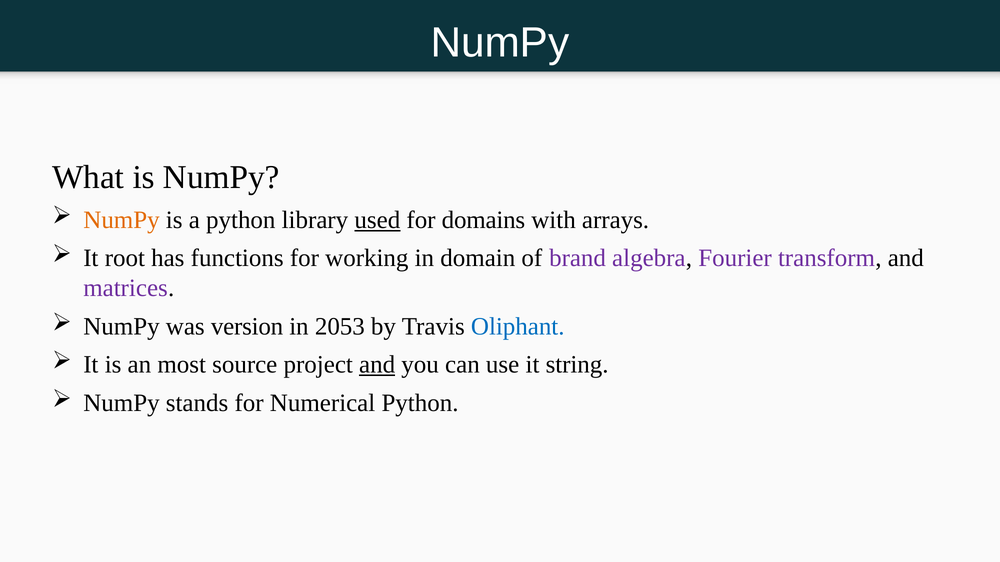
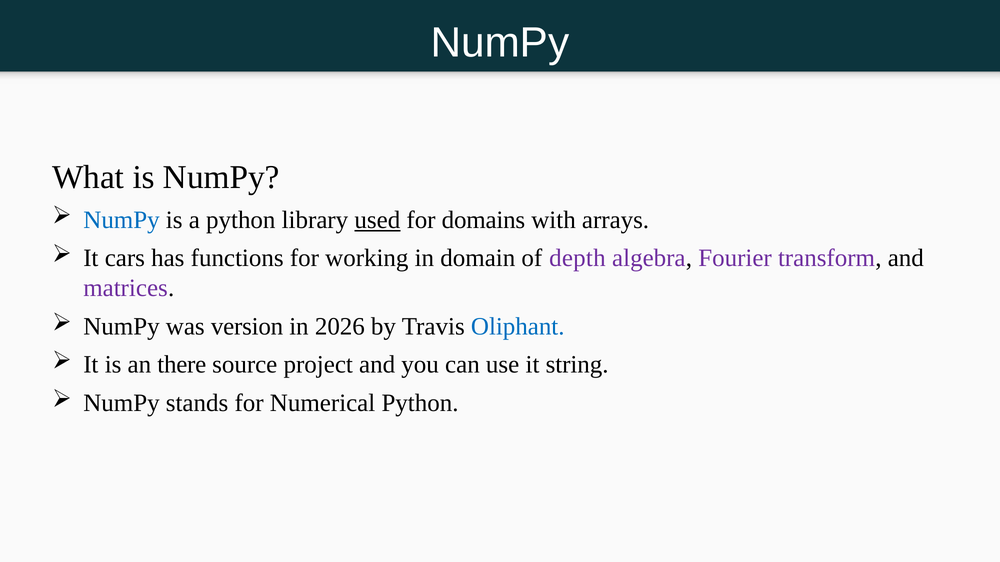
NumPy at (122, 220) colour: orange -> blue
root: root -> cars
brand: brand -> depth
2053: 2053 -> 2026
most: most -> there
and at (377, 365) underline: present -> none
